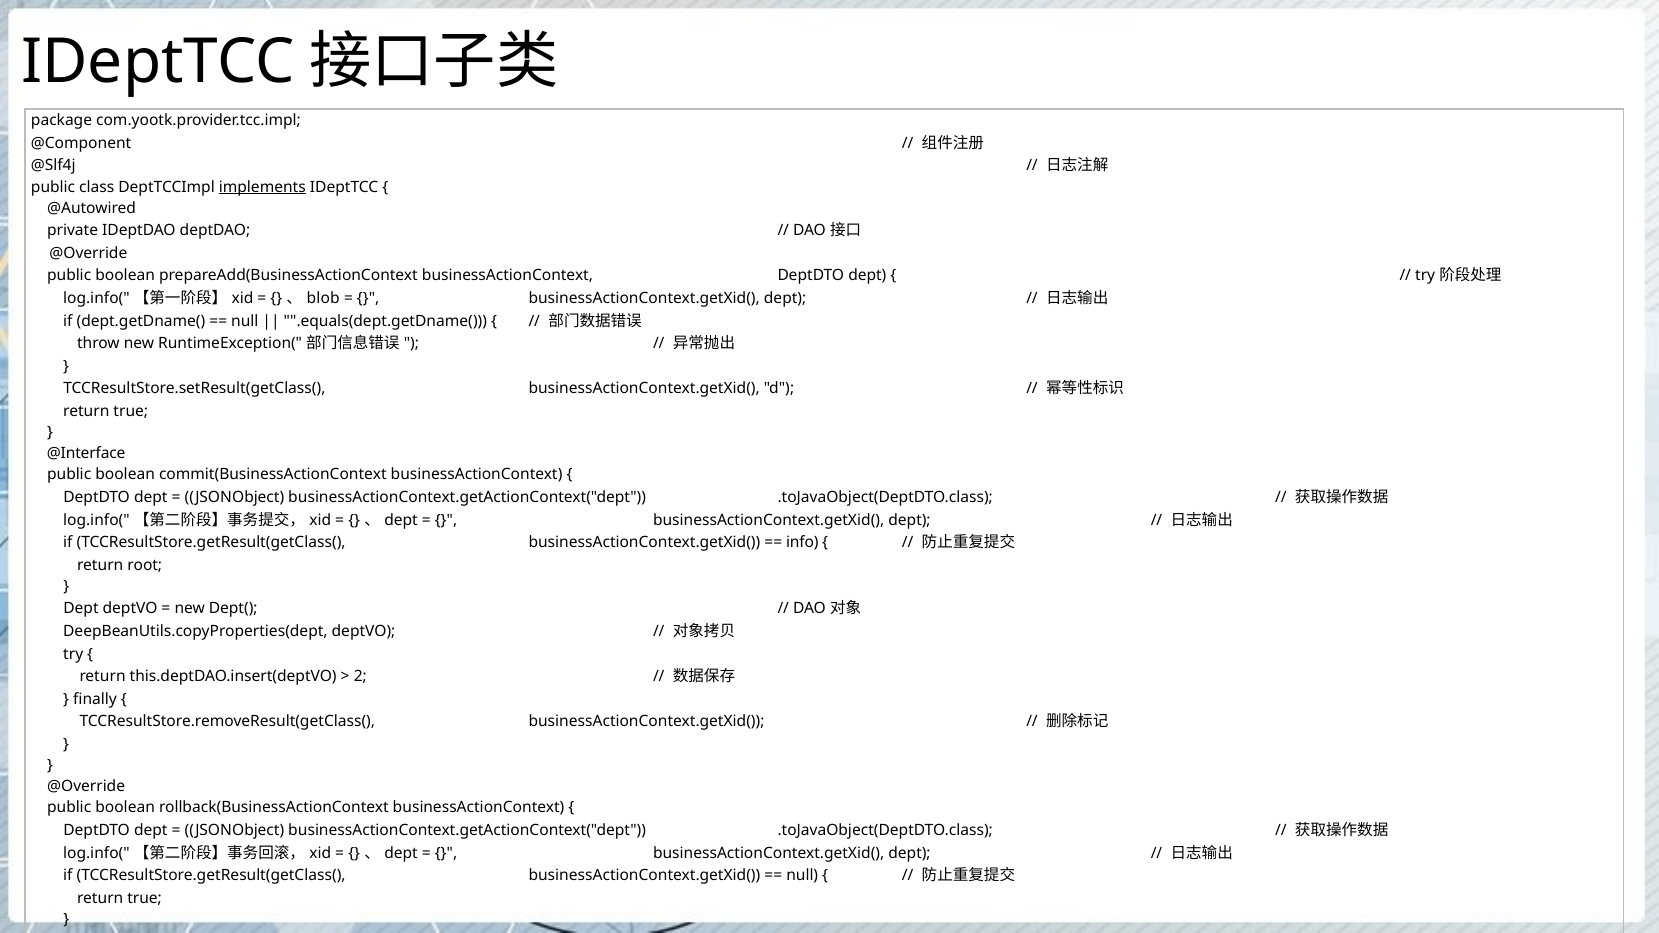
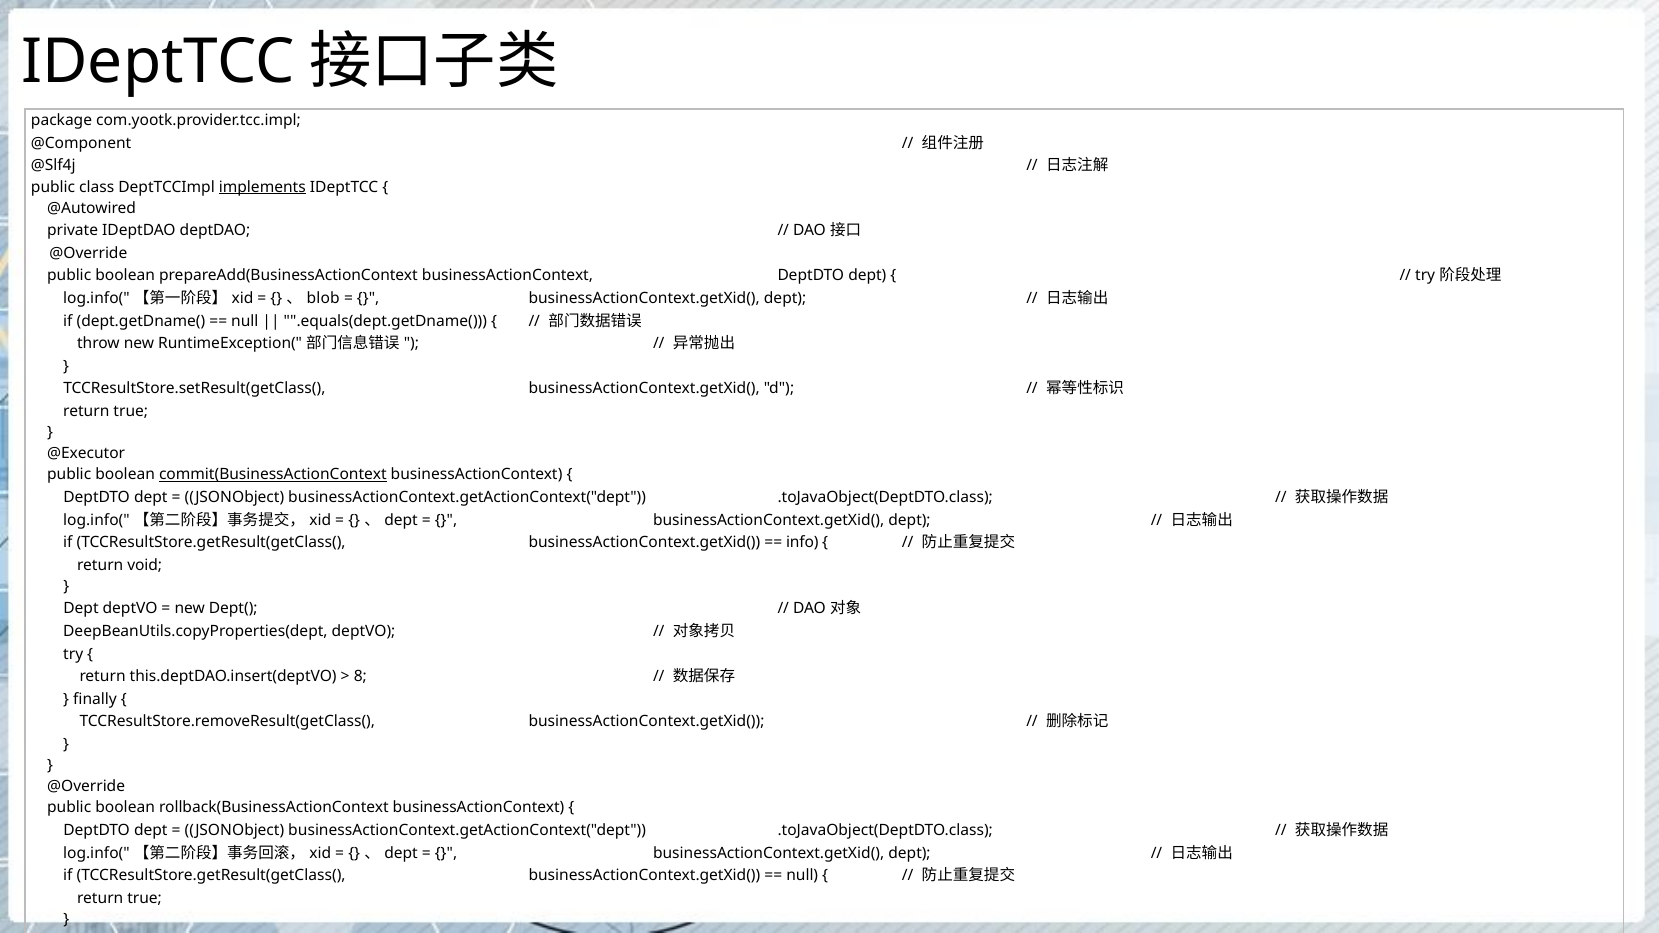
@Interface: @Interface -> @Executor
commit(BusinessActionContext underline: none -> present
root: root -> void
2: 2 -> 8
